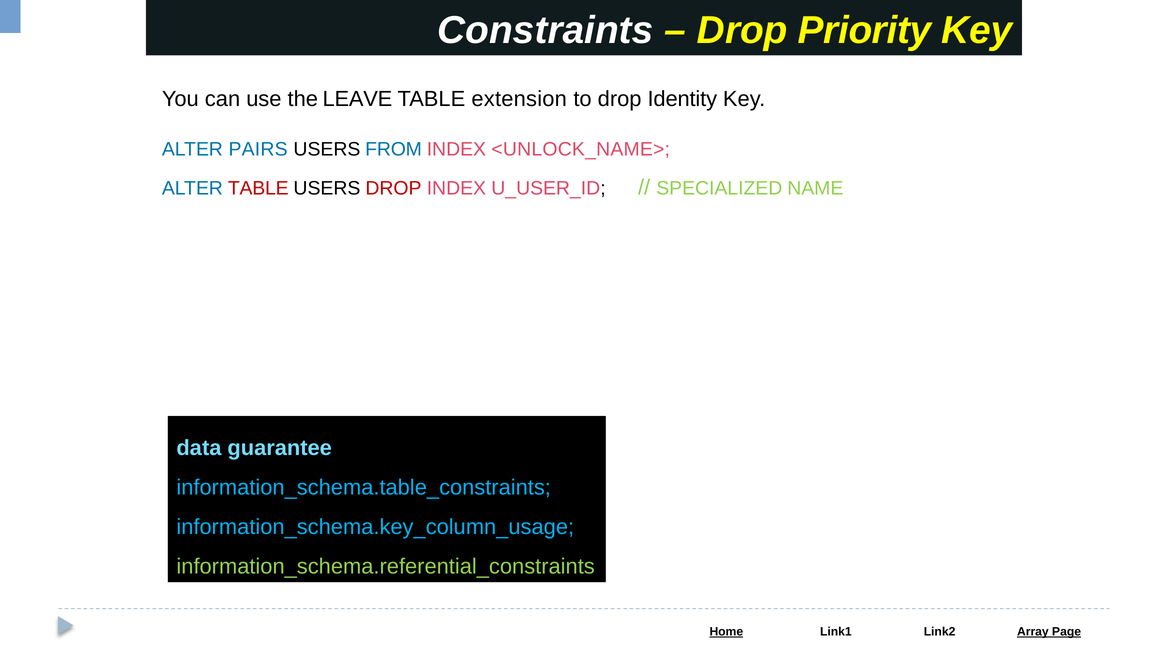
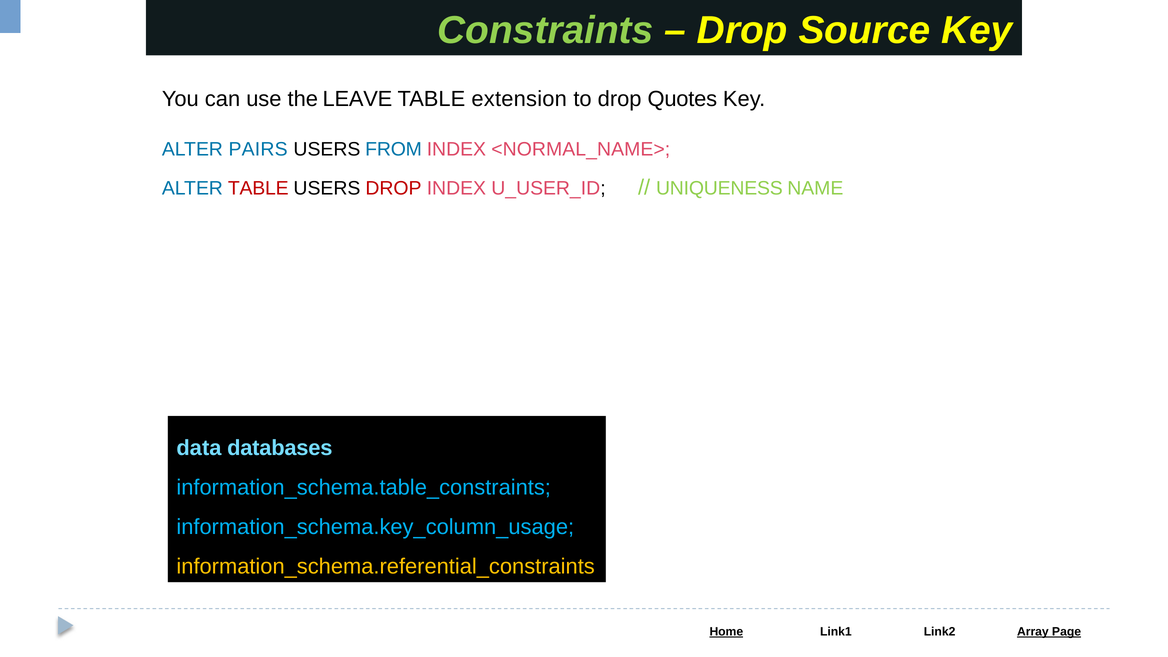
Constraints colour: white -> light green
Priority: Priority -> Source
Identity: Identity -> Quotes
<UNLOCK_NAME>: <UNLOCK_NAME> -> <NORMAL_NAME>
SPECIALIZED: SPECIALIZED -> UNIQUENESS
guarantee: guarantee -> databases
information_schema.referential_constraints colour: light green -> yellow
